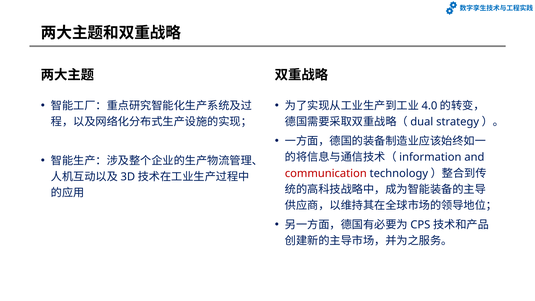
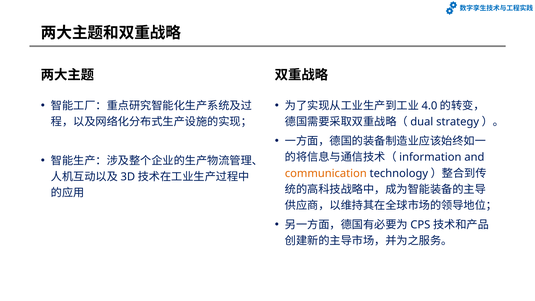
communication colour: red -> orange
